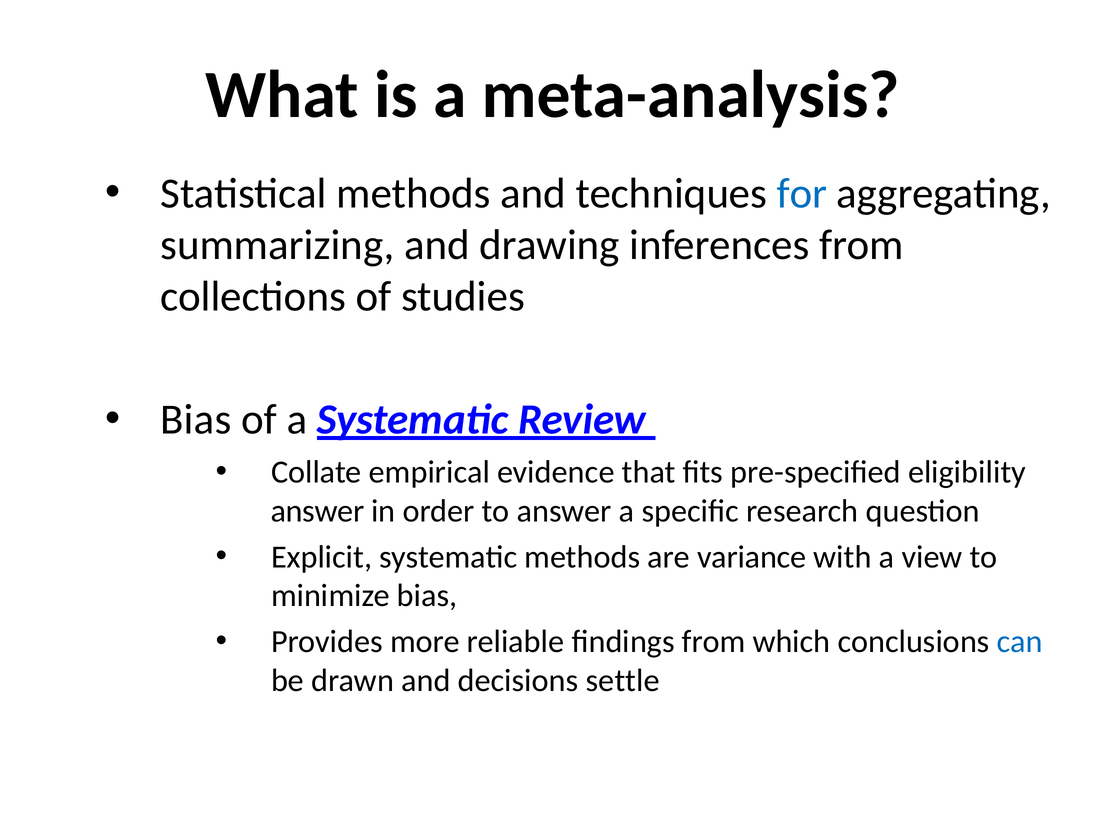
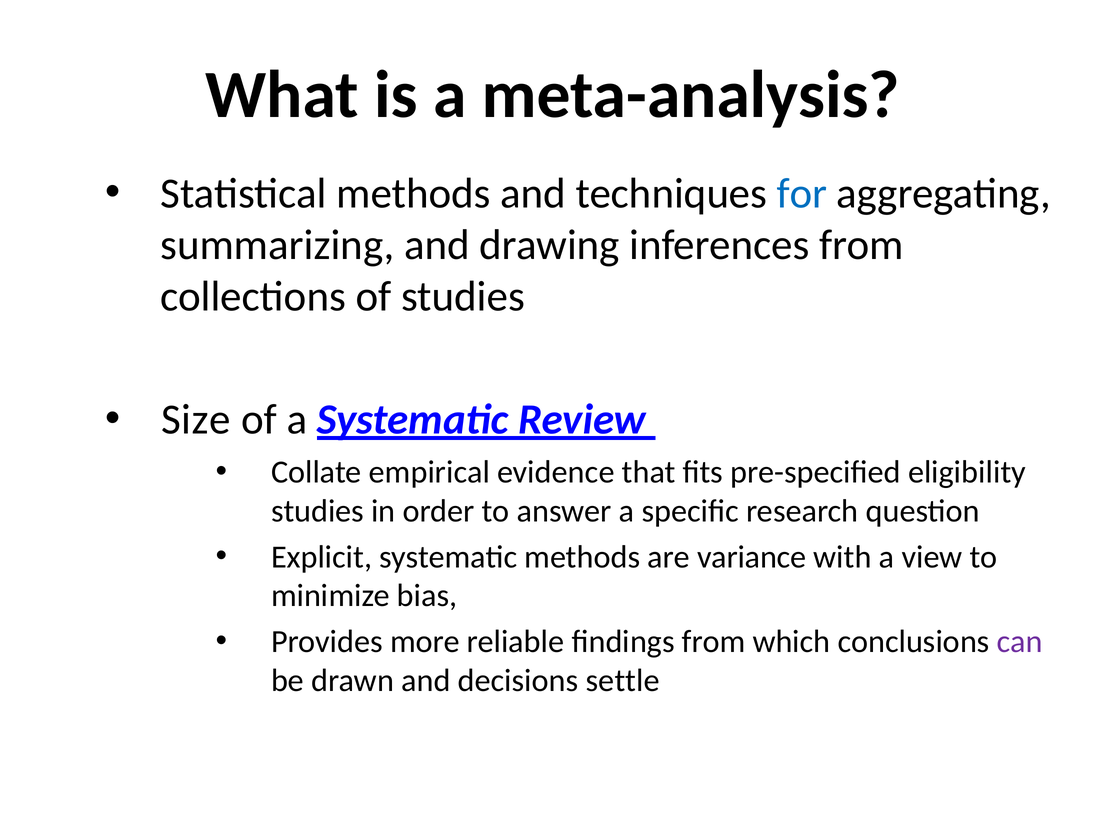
Bias at (196, 420): Bias -> Size
answer at (318, 511): answer -> studies
can colour: blue -> purple
